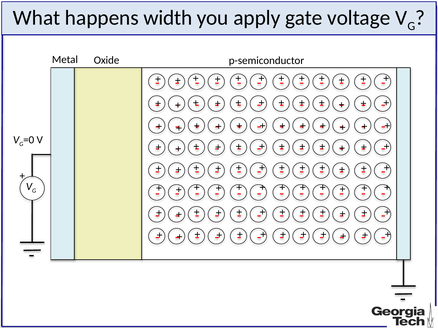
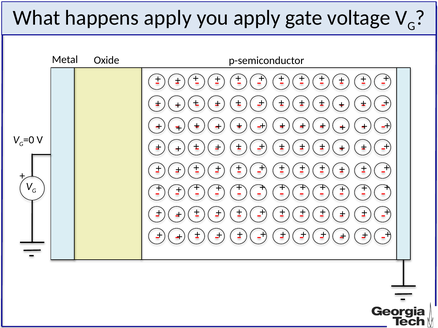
happens width: width -> apply
